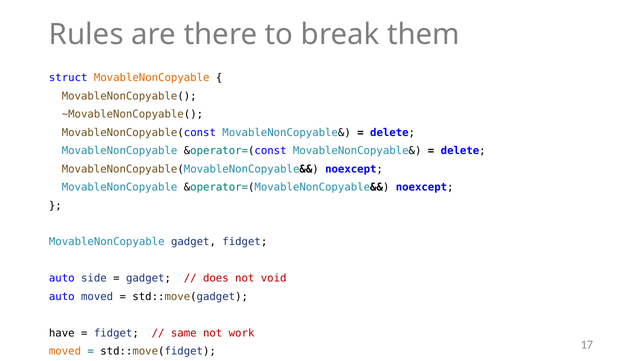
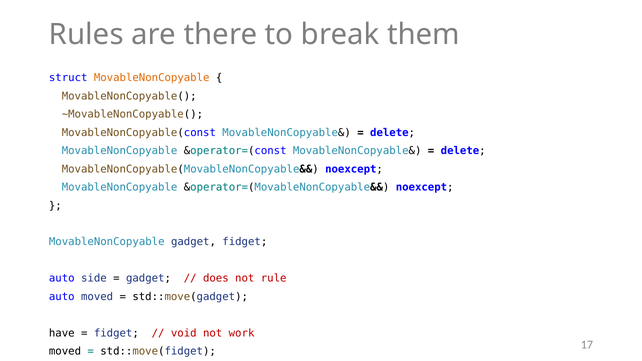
void: void -> rule
same: same -> void
moved at (65, 351) colour: orange -> black
